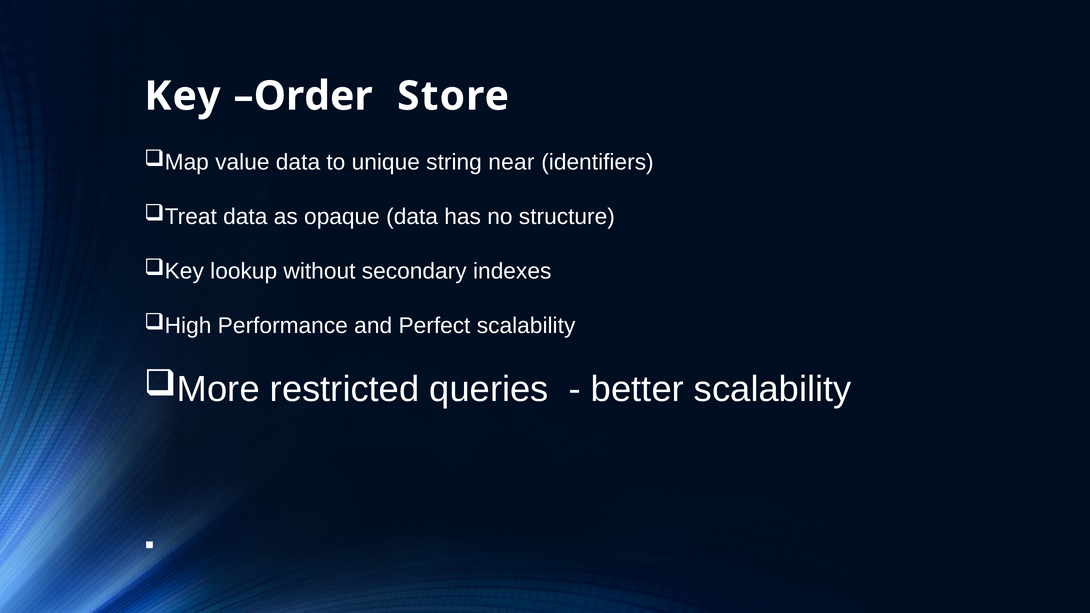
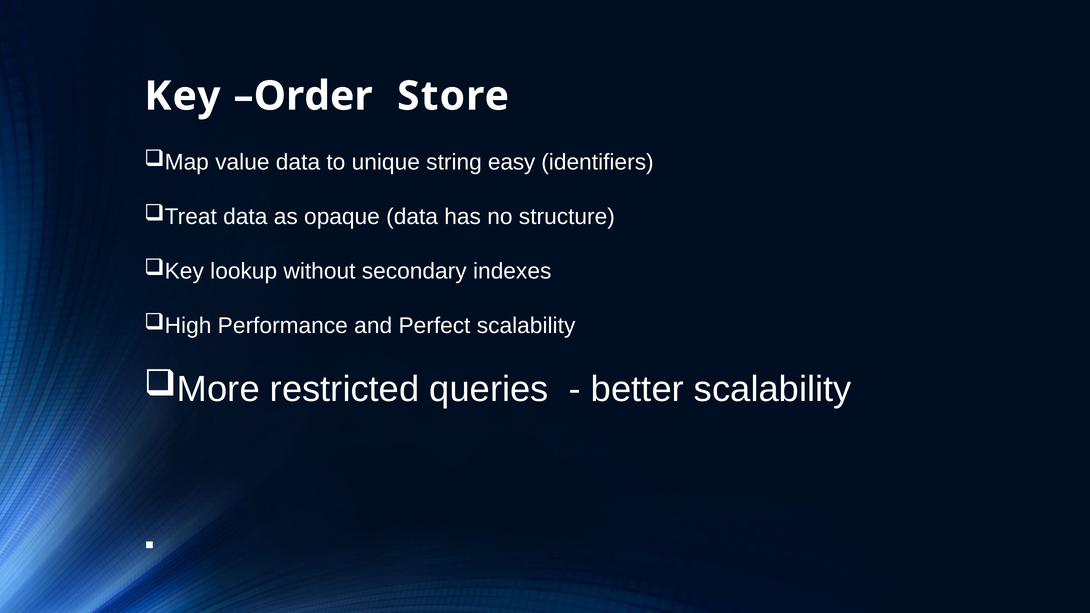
near: near -> easy
